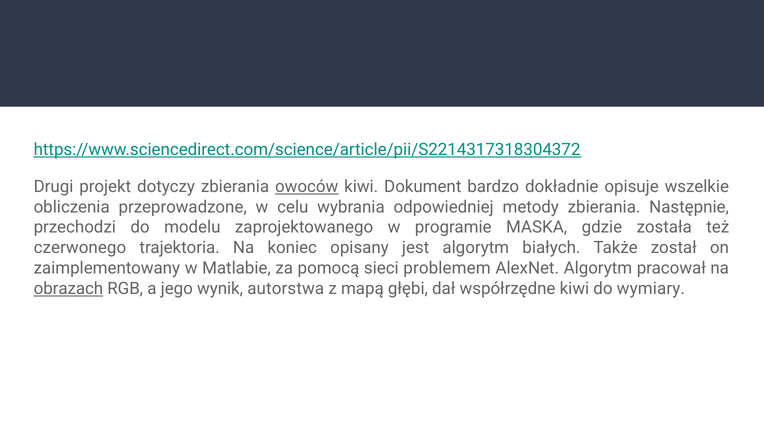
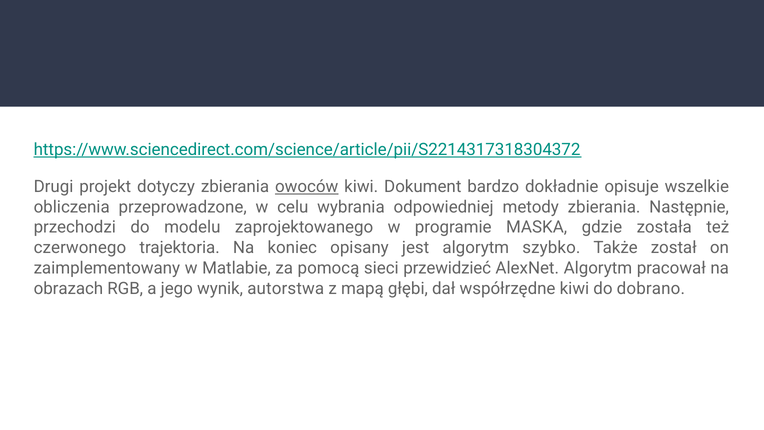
białych: białych -> szybko
problemem: problemem -> przewidzieć
obrazach underline: present -> none
wymiary: wymiary -> dobrano
